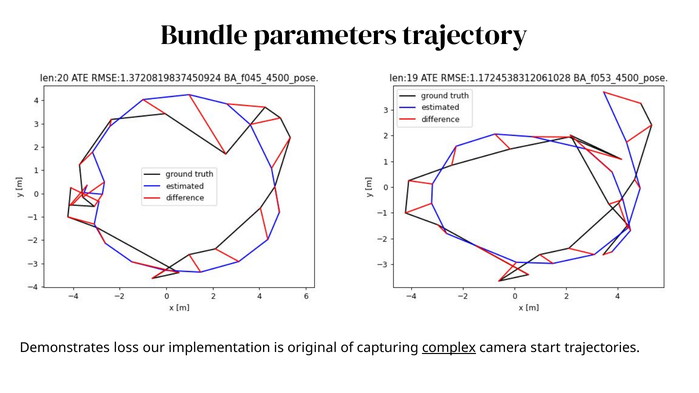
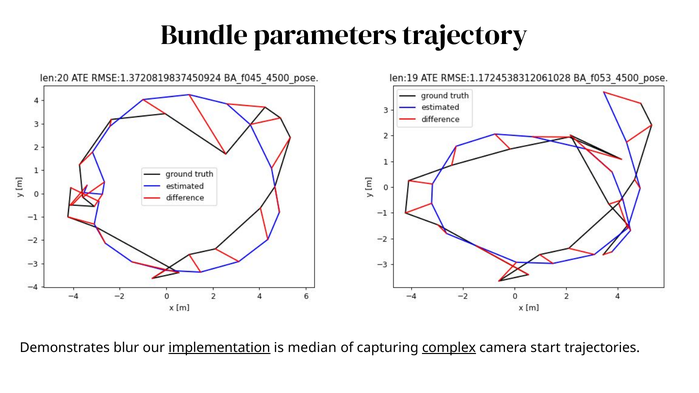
loss: loss -> blur
implementation underline: none -> present
original: original -> median
